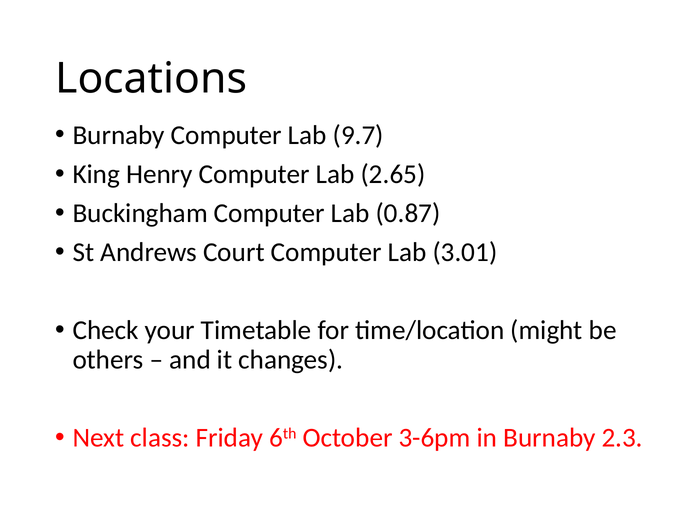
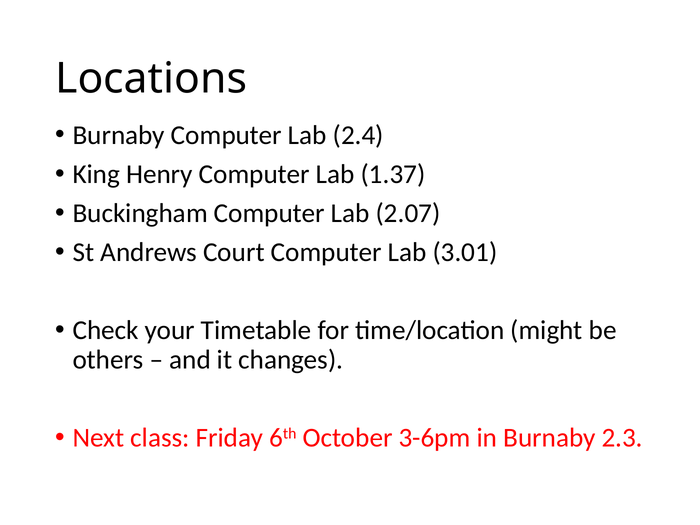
9.7: 9.7 -> 2.4
2.65: 2.65 -> 1.37
0.87: 0.87 -> 2.07
